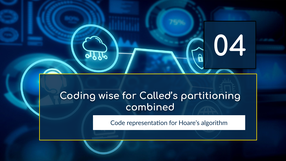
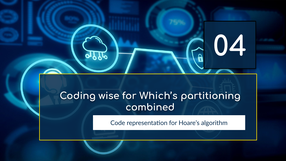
Called’s: Called’s -> Which’s
